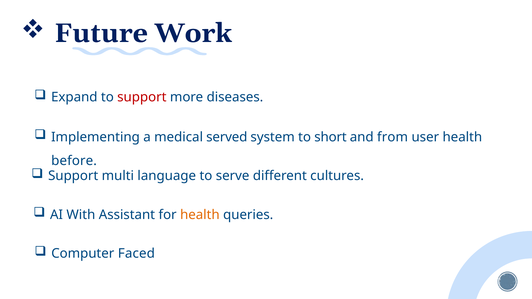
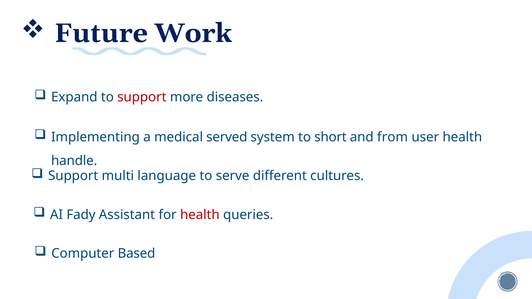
before: before -> handle
With: With -> Fady
health at (200, 215) colour: orange -> red
Faced: Faced -> Based
